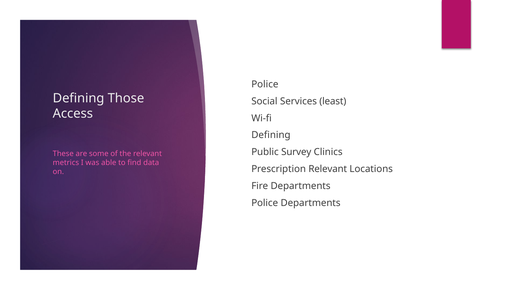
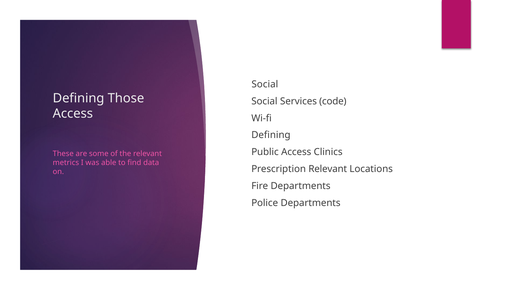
Police at (265, 84): Police -> Social
least: least -> code
Public Survey: Survey -> Access
